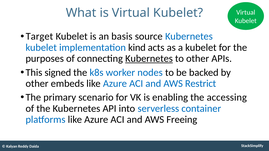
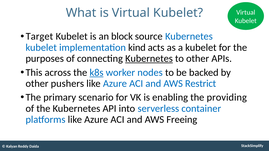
basis: basis -> block
signed: signed -> across
k8s underline: none -> present
embeds: embeds -> pushers
accessing: accessing -> providing
